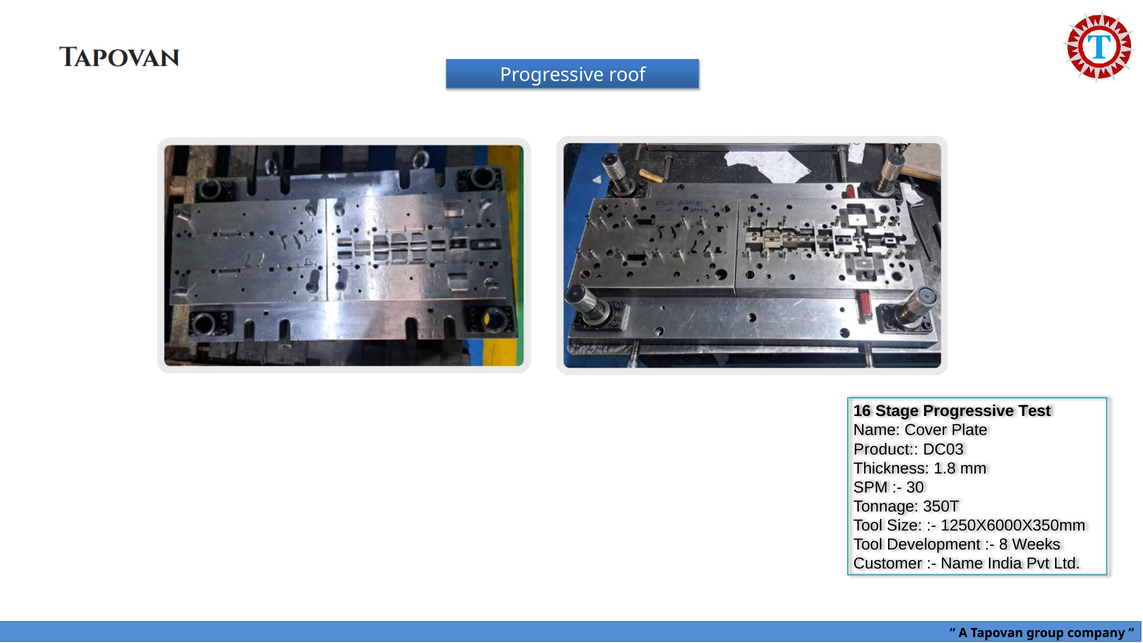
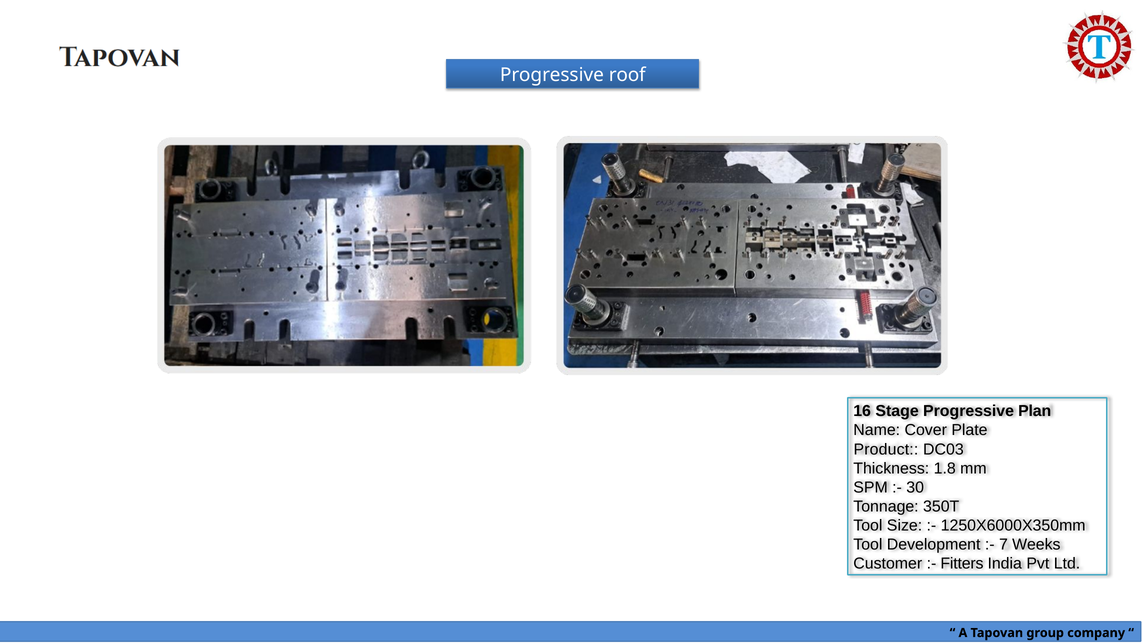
Test: Test -> Plan
8: 8 -> 7
Name at (962, 564): Name -> Fitters
